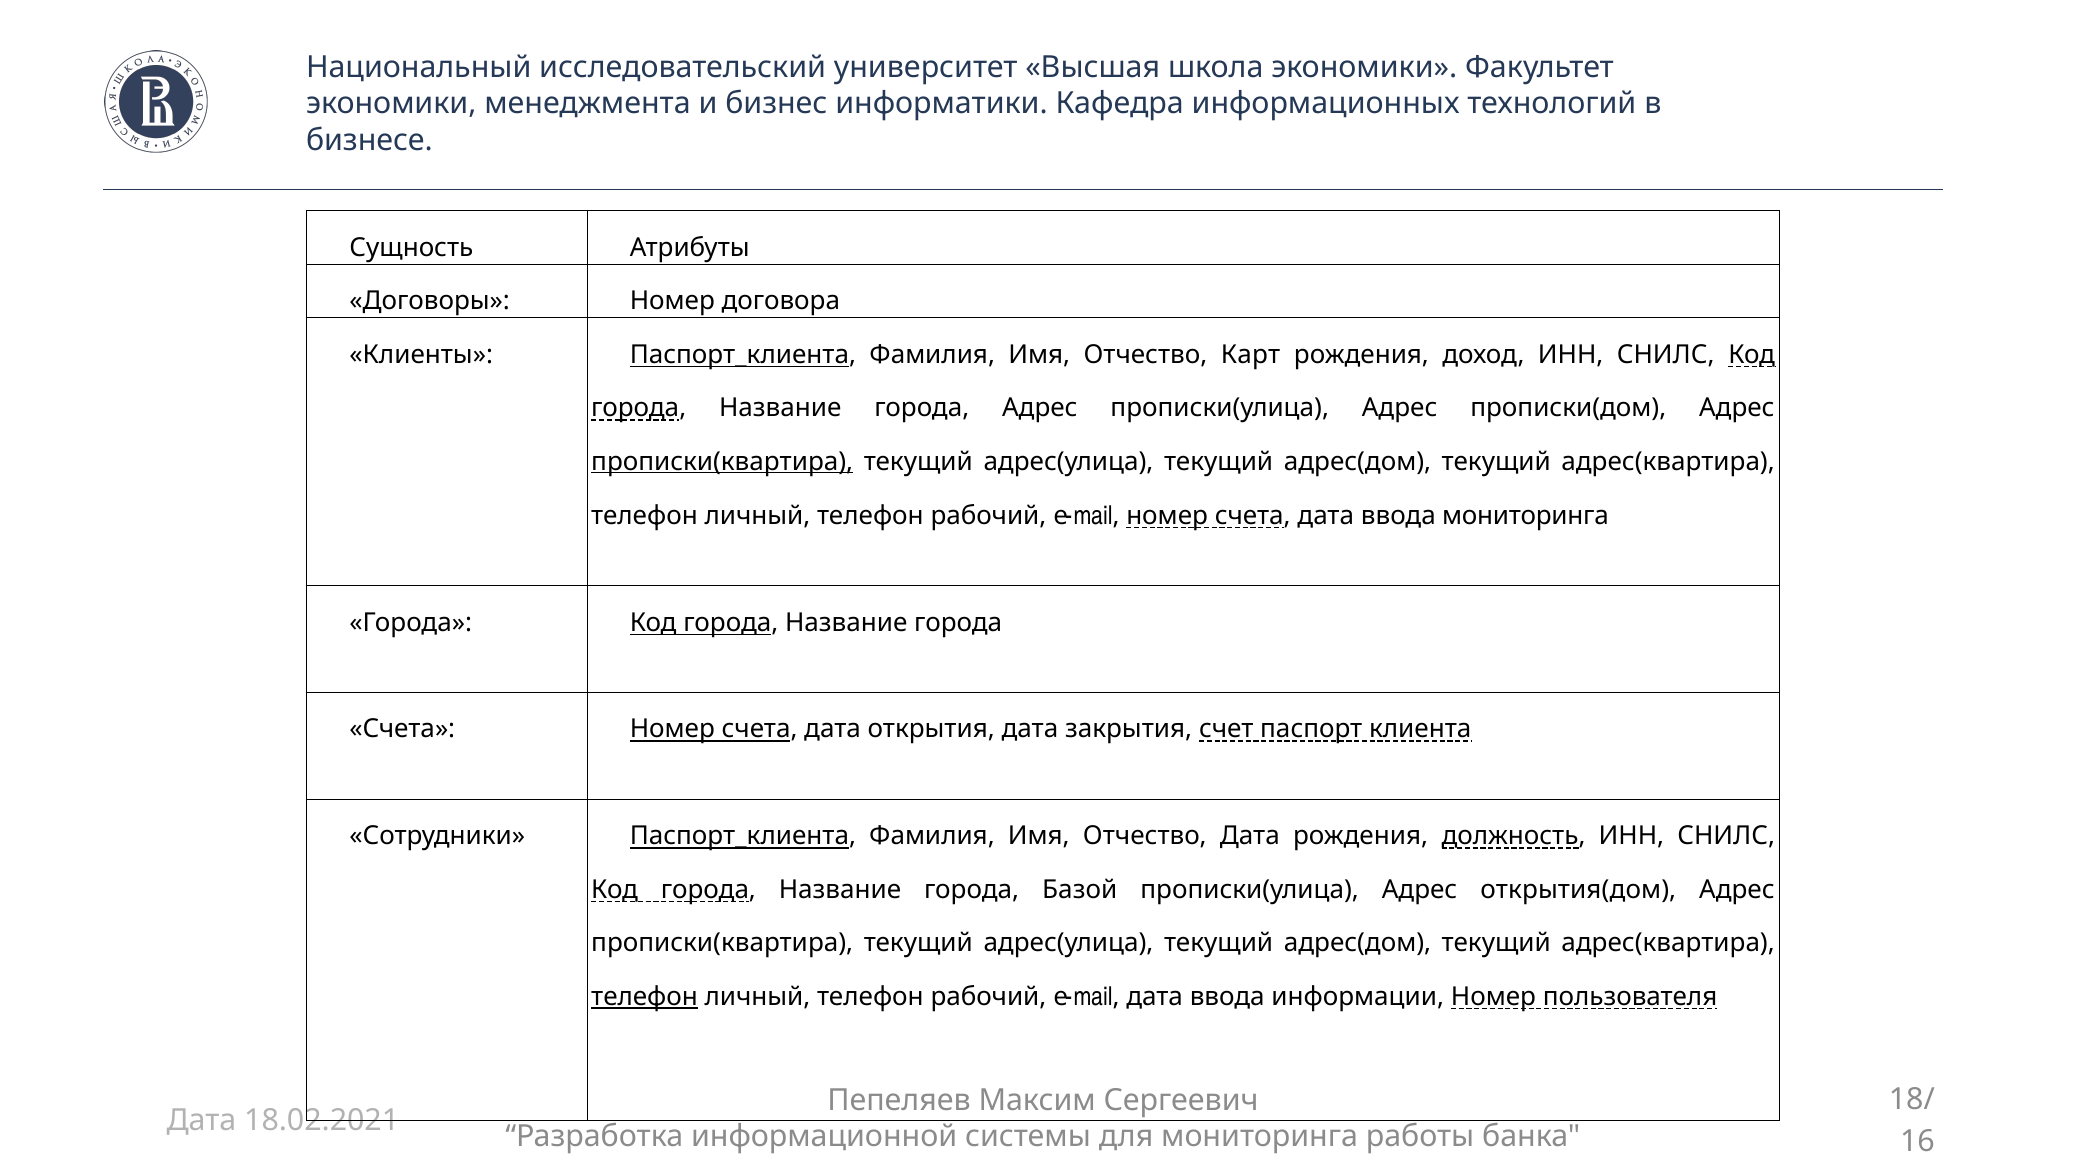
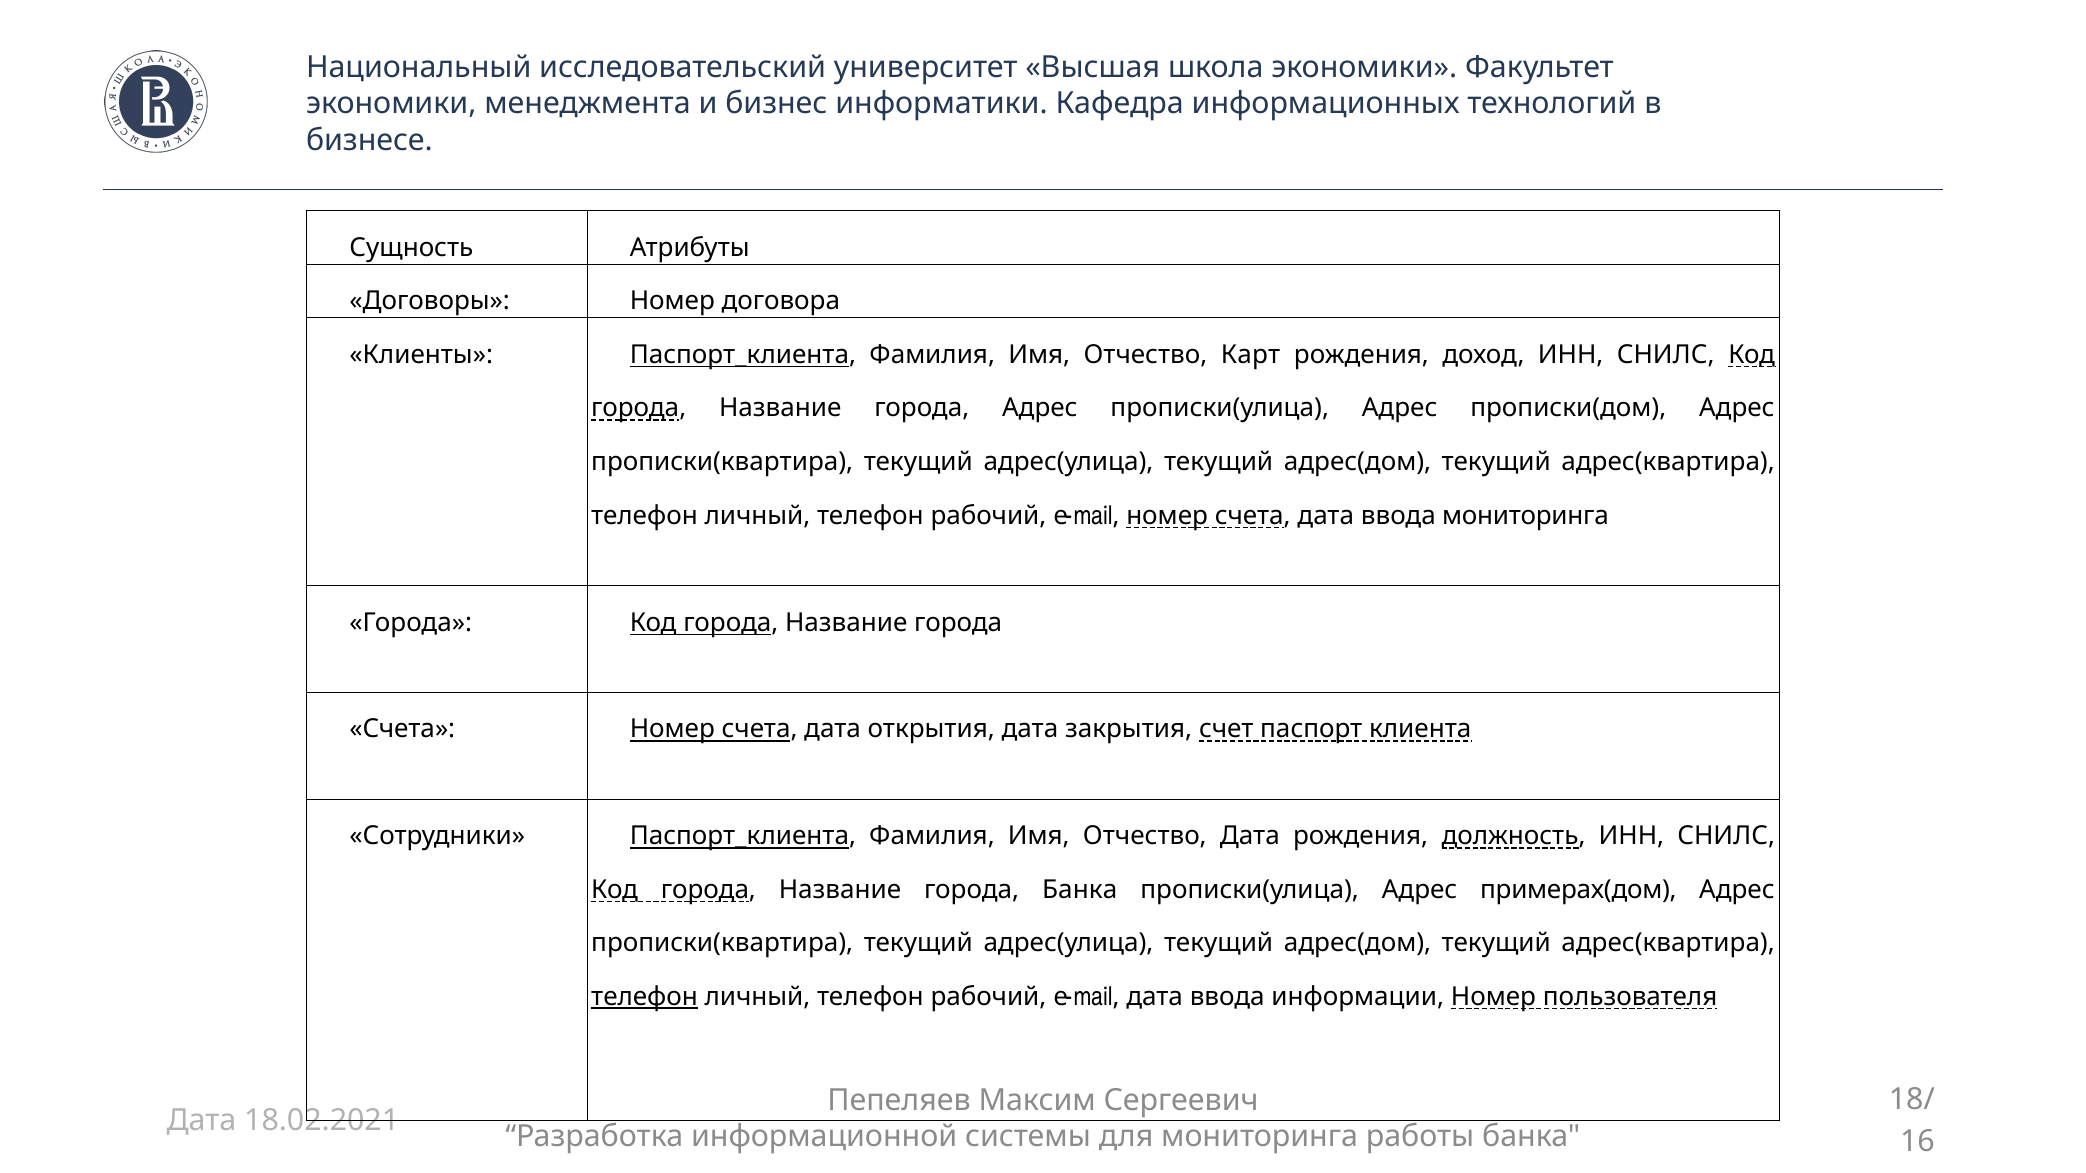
прописки(квартира at (722, 462) underline: present -> none
города Базой: Базой -> Банка
открытия(дом: открытия(дом -> примерах(дом
